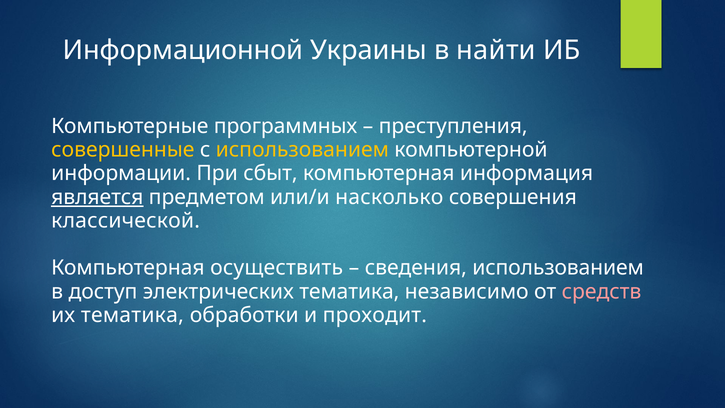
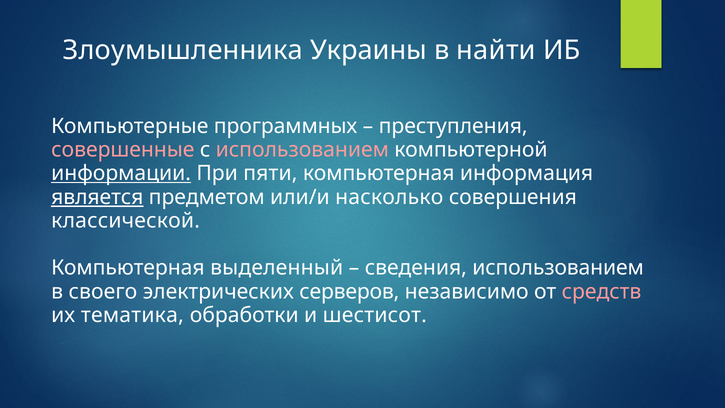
Информационной: Информационной -> Злоумышленника
совершенные colour: yellow -> pink
использованием at (302, 150) colour: yellow -> pink
информации underline: none -> present
сбыт: сбыт -> пяти
осуществить: осуществить -> выделенный
доступ: доступ -> своего
электрических тематика: тематика -> серверов
проходит: проходит -> шестисот
